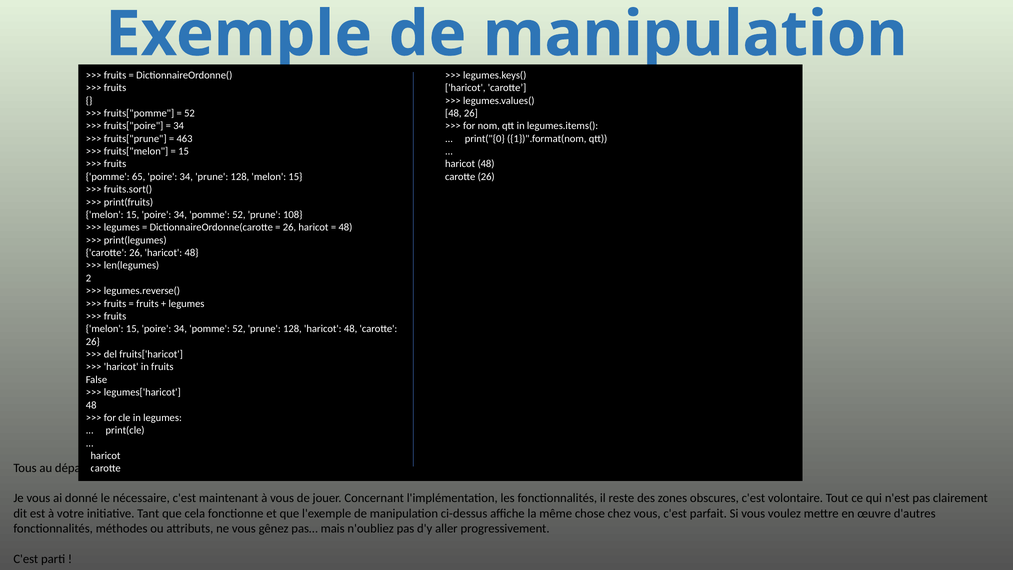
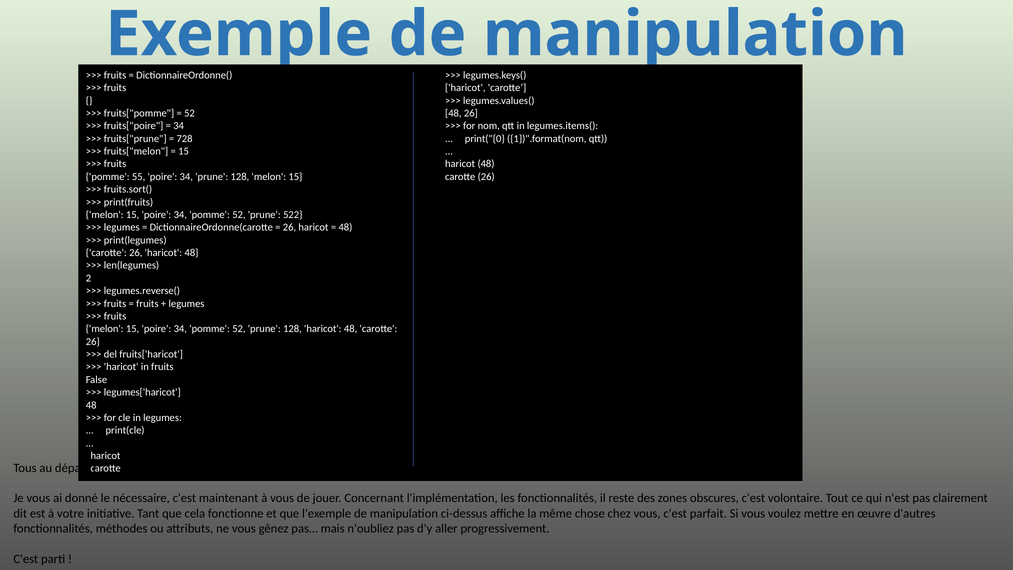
463: 463 -> 728
65: 65 -> 55
108: 108 -> 522
